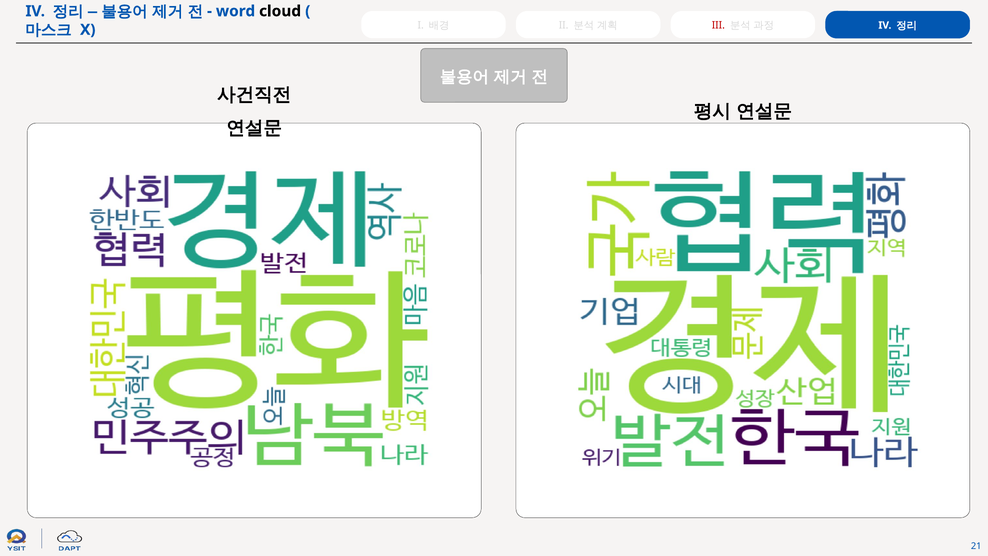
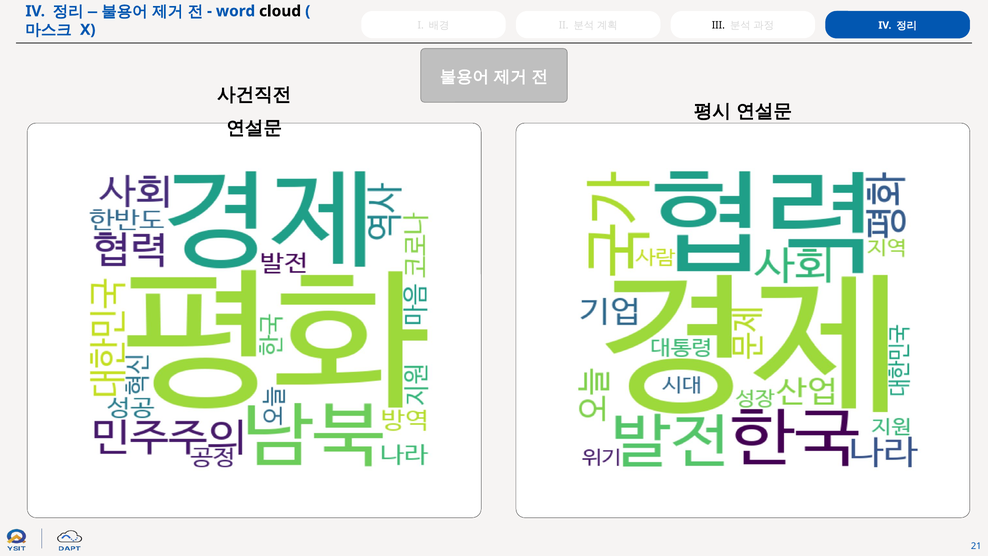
III colour: red -> black
